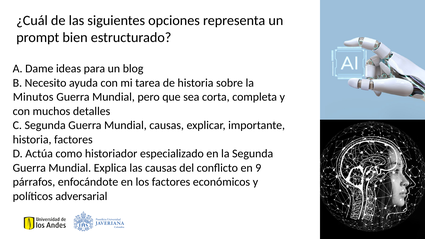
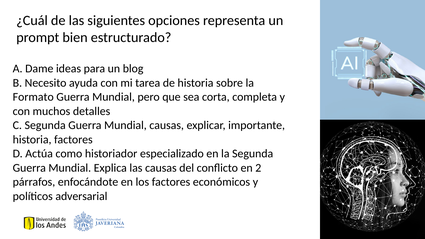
Minutos: Minutos -> Formato
9: 9 -> 2
